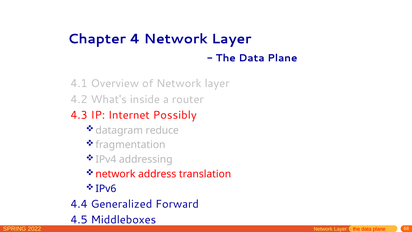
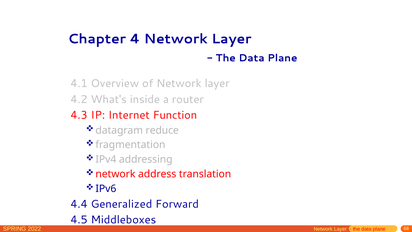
Possibly: Possibly -> Function
